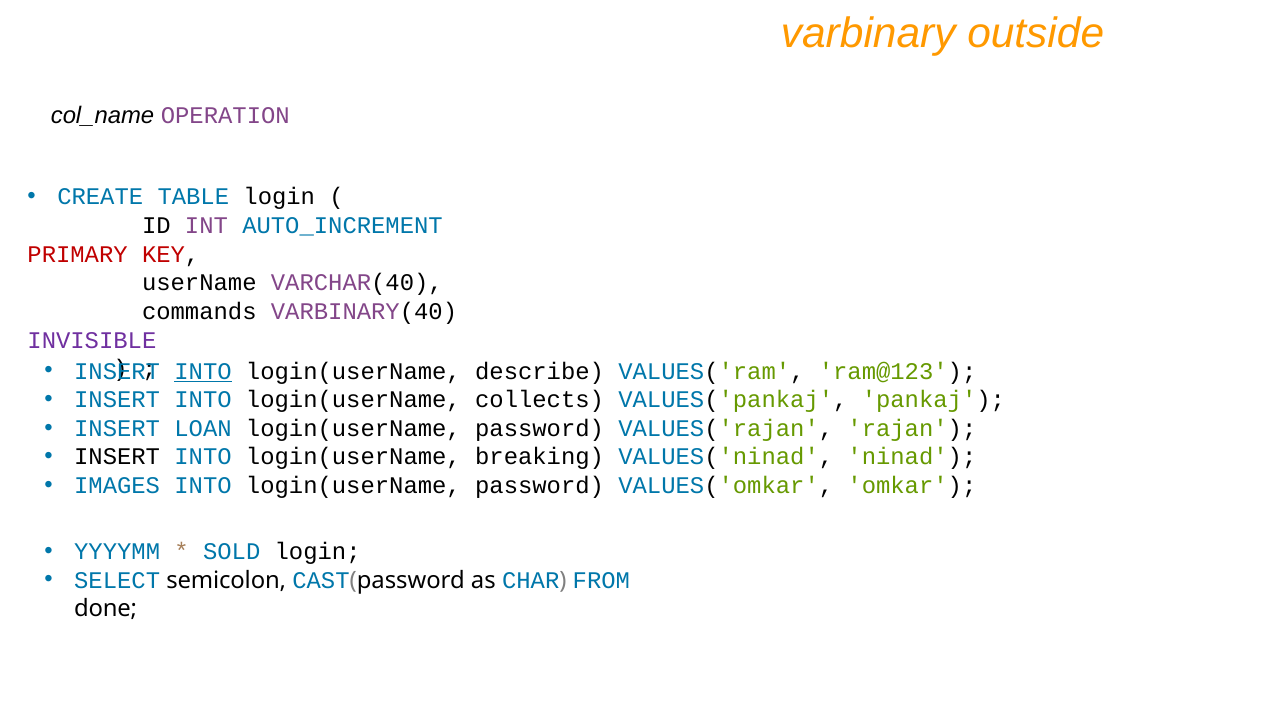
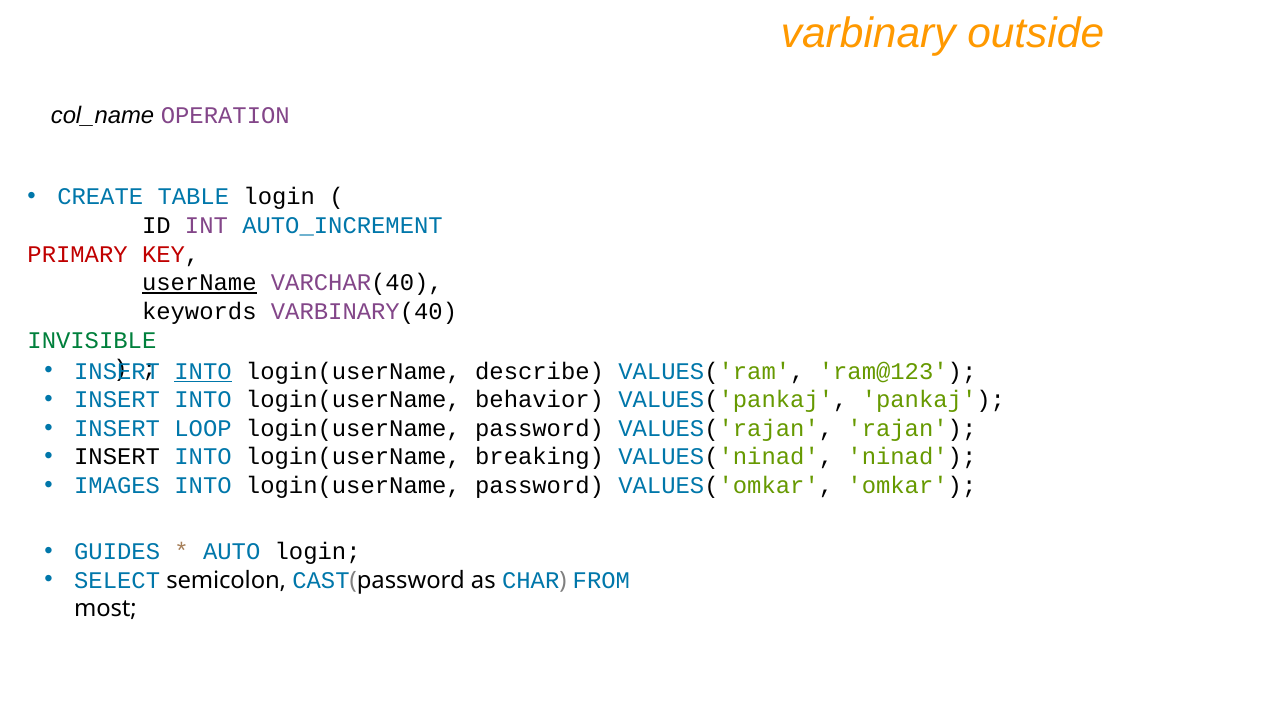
userName underline: none -> present
commands: commands -> keywords
INVISIBLE colour: purple -> green
collects: collects -> behavior
LOAN: LOAN -> LOOP
YYYYMM: YYYYMM -> GUIDES
SOLD: SOLD -> AUTO
done: done -> most
